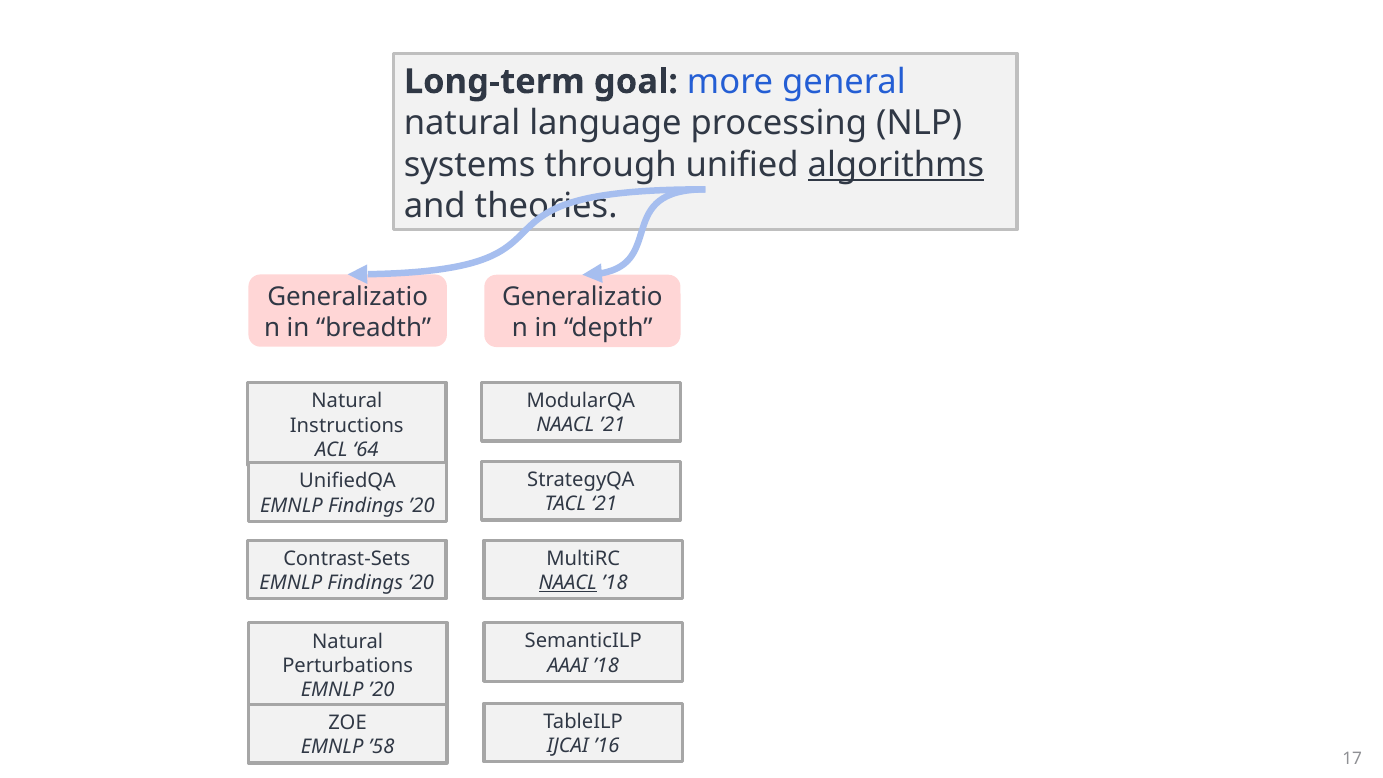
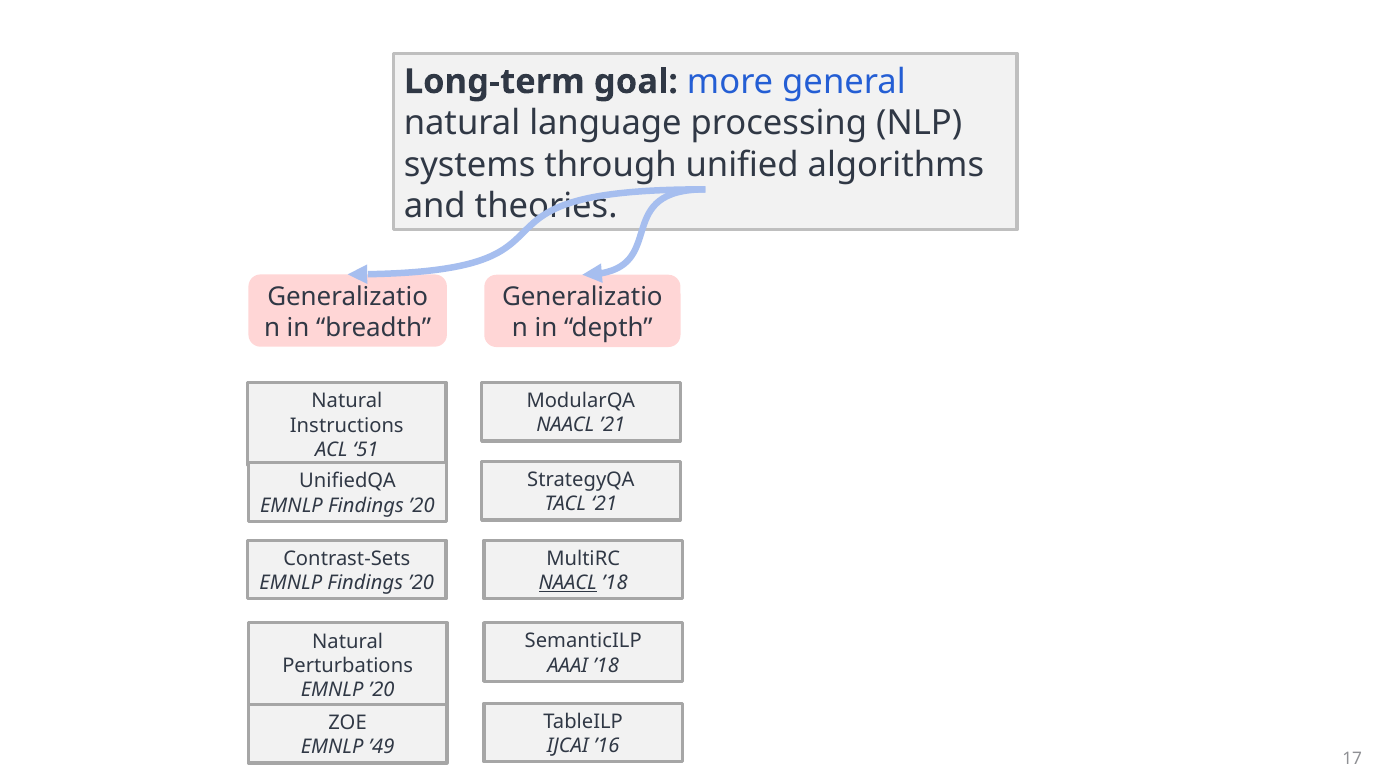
algorithms underline: present -> none
64: 64 -> 51
’58: ’58 -> ’49
